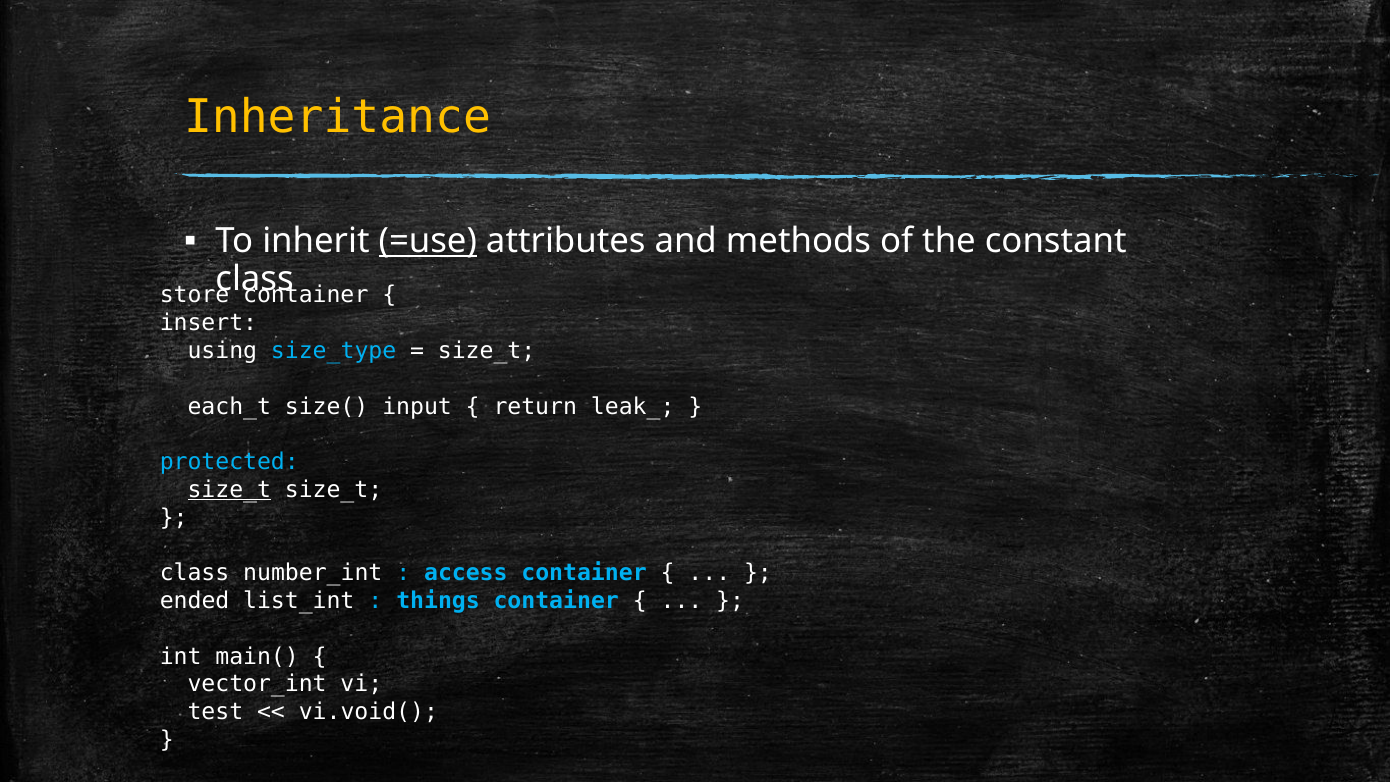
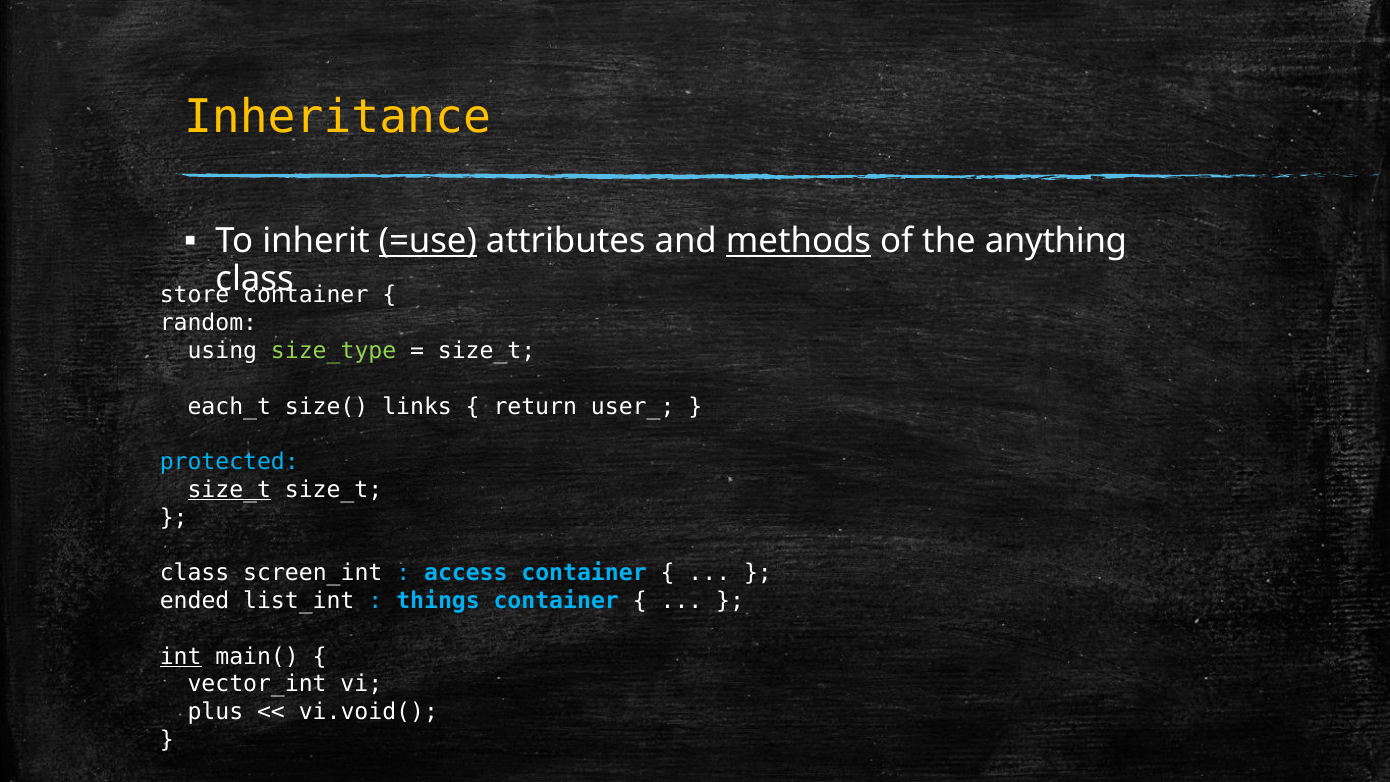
methods underline: none -> present
constant: constant -> anything
insert: insert -> random
size_type colour: light blue -> light green
input: input -> links
leak_: leak_ -> user_
number_int: number_int -> screen_int
int underline: none -> present
test: test -> plus
